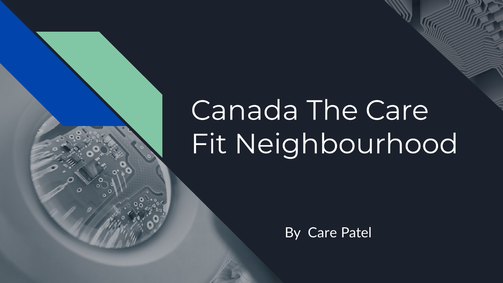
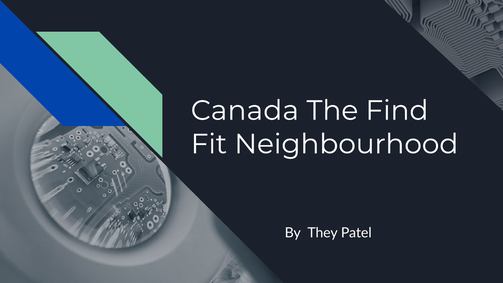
The Care: Care -> Find
By Care: Care -> They
